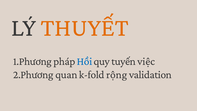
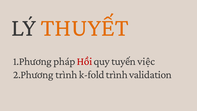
Hồi colour: blue -> red
2.Phương quan: quan -> trình
k-fold rộng: rộng -> trình
